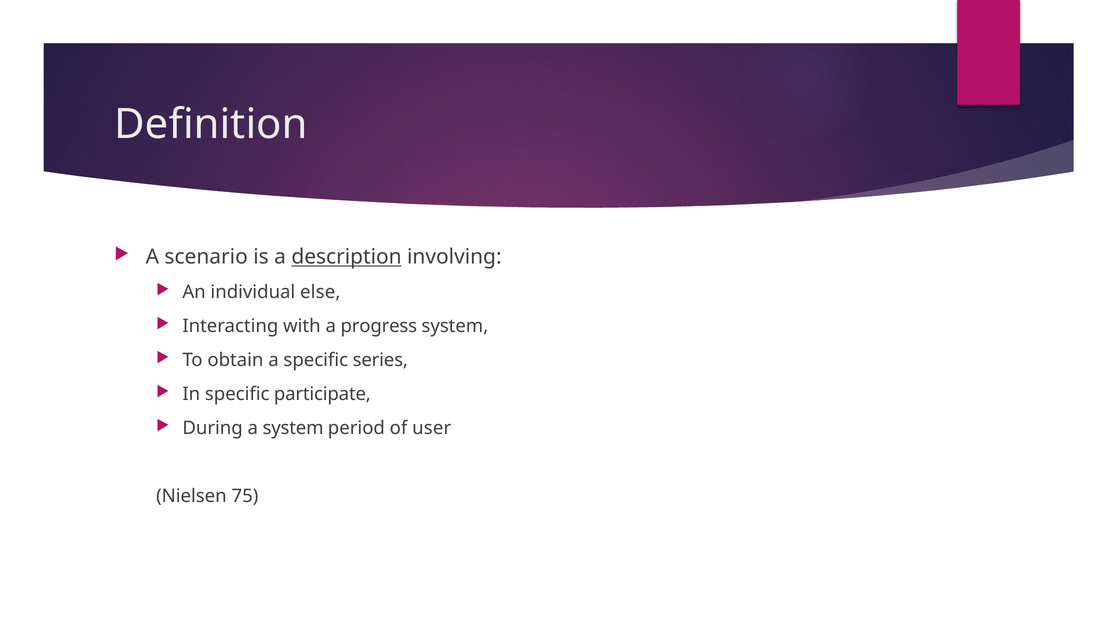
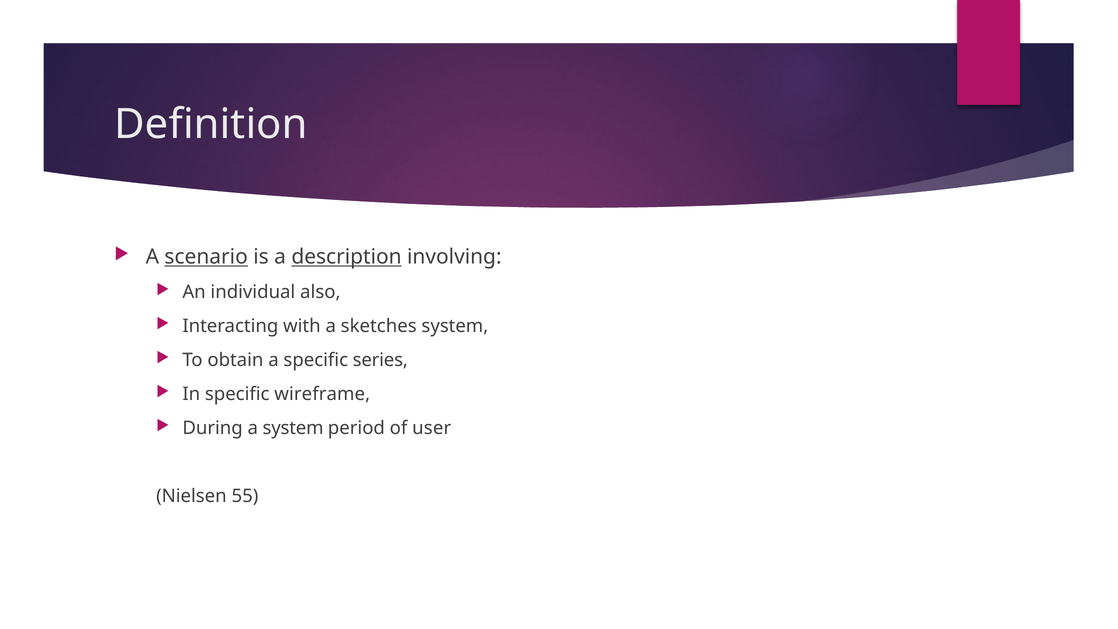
scenario underline: none -> present
else: else -> also
progress: progress -> sketches
participate: participate -> wireframe
75: 75 -> 55
